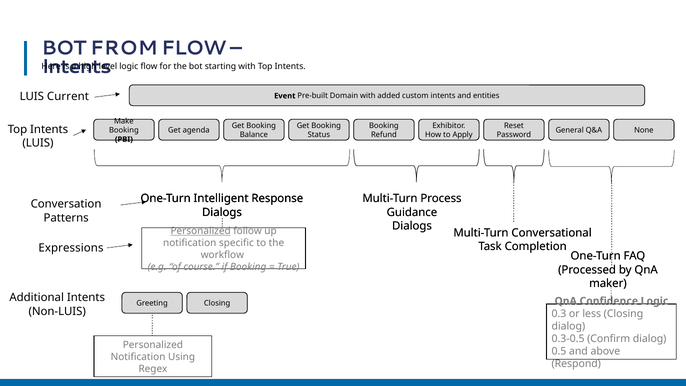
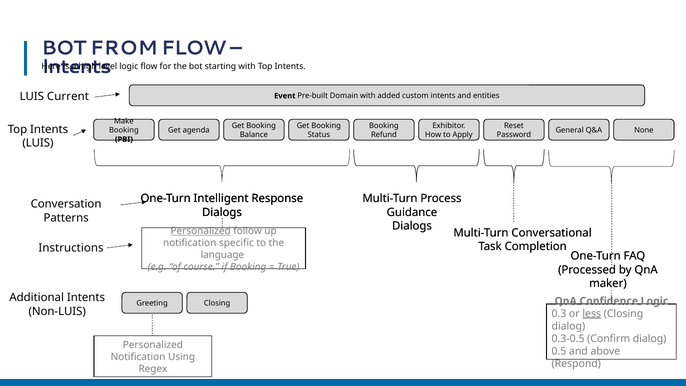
Expressions: Expressions -> Instructions
workflow: workflow -> language
less underline: none -> present
